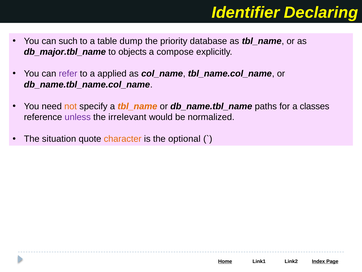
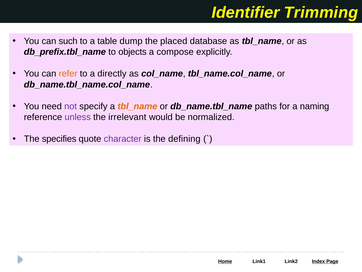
Declaring: Declaring -> Trimming
priority: priority -> placed
db_major.tbl_name: db_major.tbl_name -> db_prefix.tbl_name
refer colour: purple -> orange
applied: applied -> directly
not colour: orange -> purple
classes: classes -> naming
situation: situation -> specifies
character colour: orange -> purple
optional: optional -> defining
